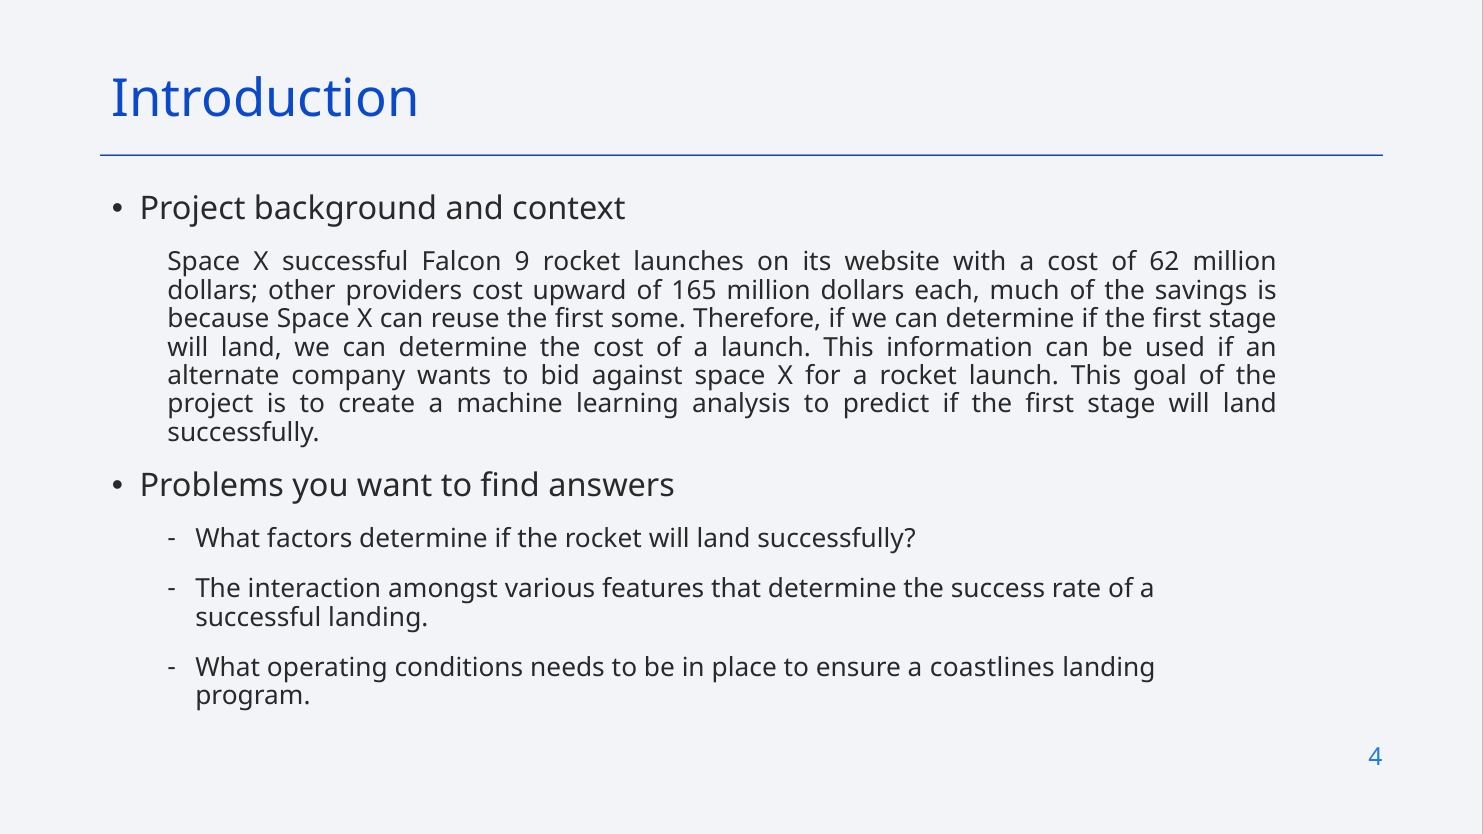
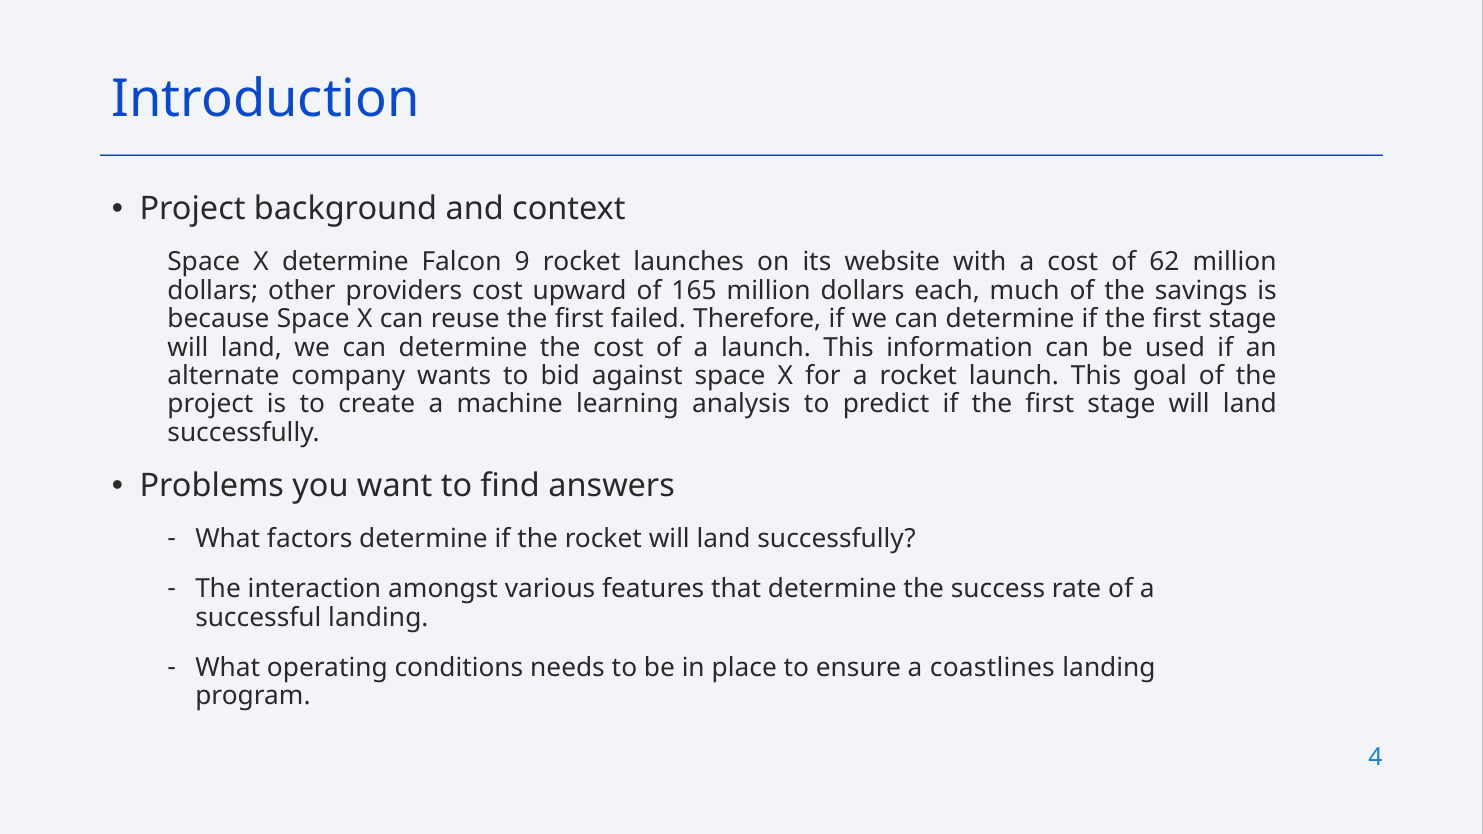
X successful: successful -> determine
some: some -> failed
